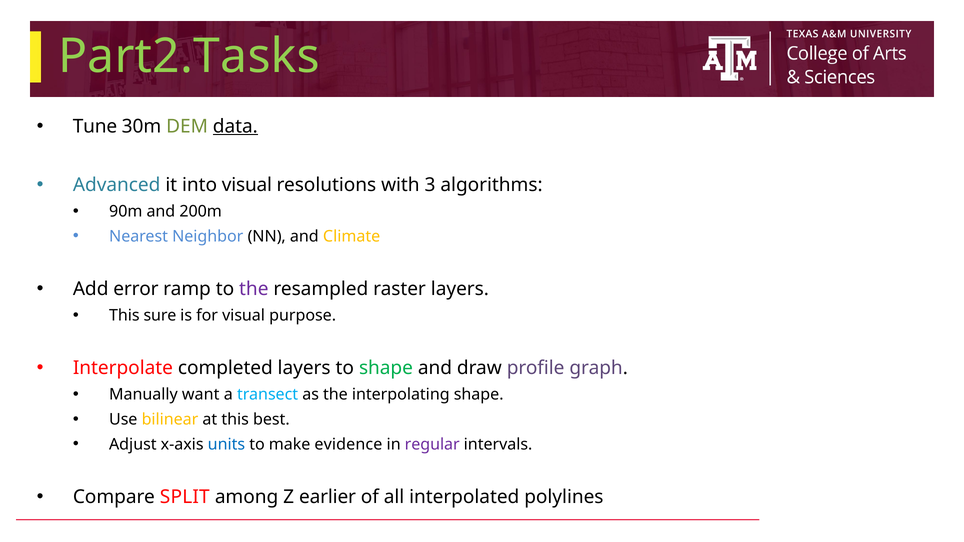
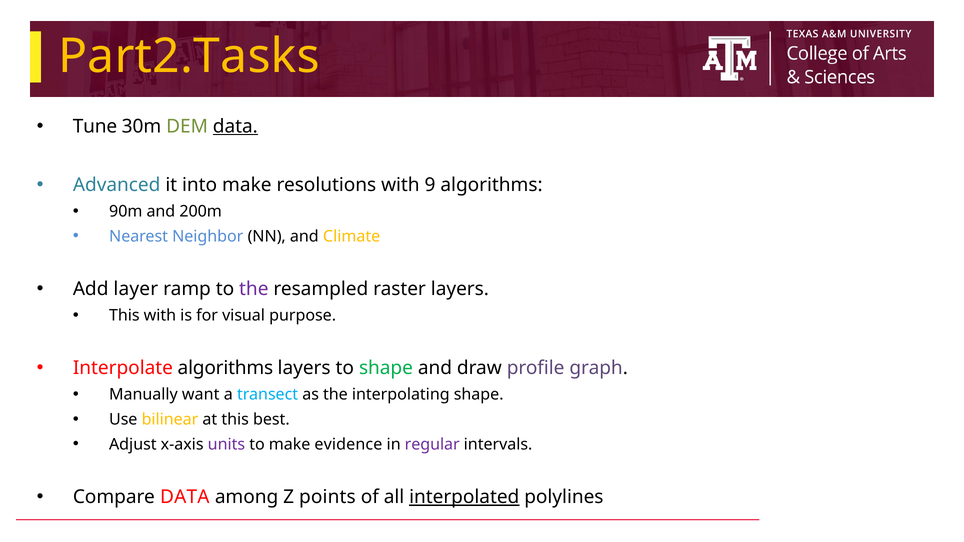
Part2.Tasks colour: light green -> yellow
into visual: visual -> make
3: 3 -> 9
error: error -> layer
This sure: sure -> with
Interpolate completed: completed -> algorithms
units colour: blue -> purple
Compare SPLIT: SPLIT -> DATA
earlier: earlier -> points
interpolated underline: none -> present
